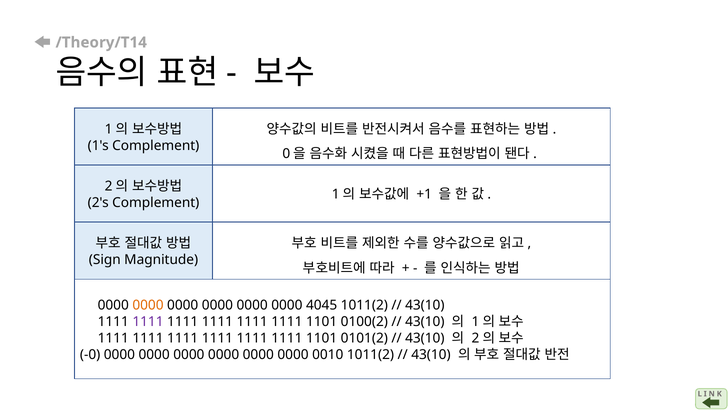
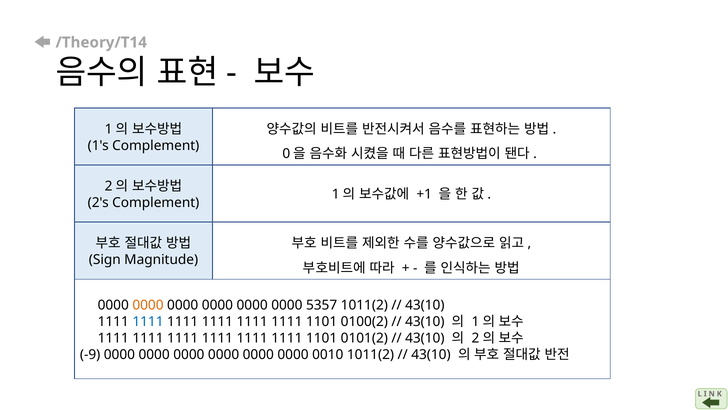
4045: 4045 -> 5357
1111 at (148, 321) colour: purple -> blue
-0: -0 -> -9
